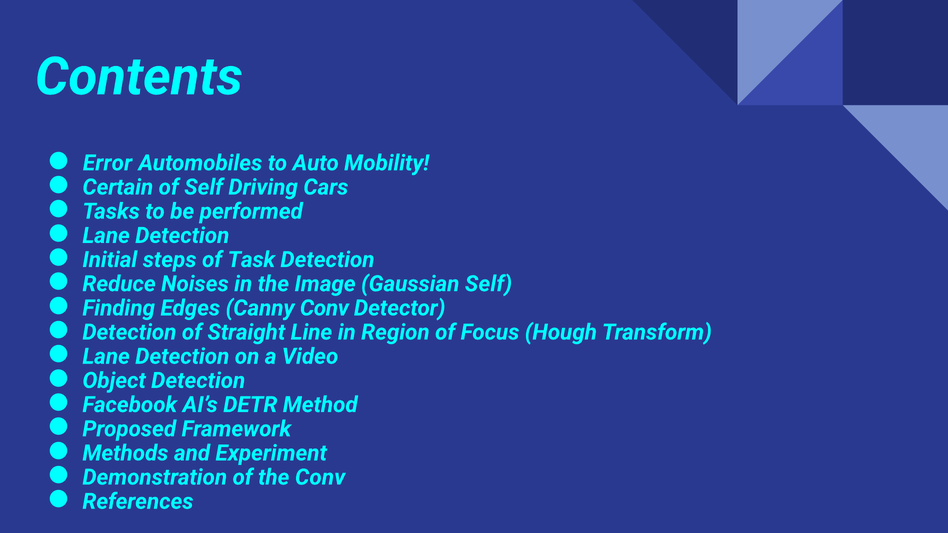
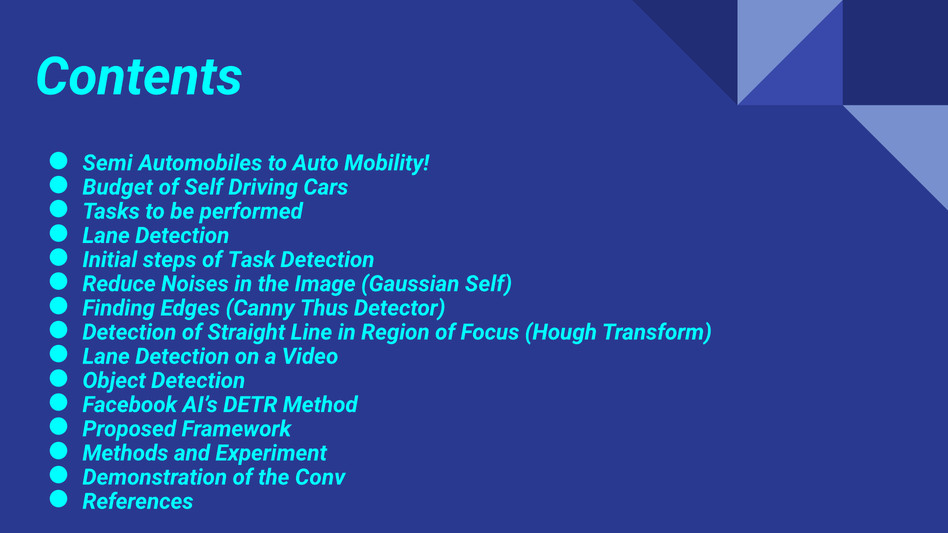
Error: Error -> Semi
Certain: Certain -> Budget
Canny Conv: Conv -> Thus
